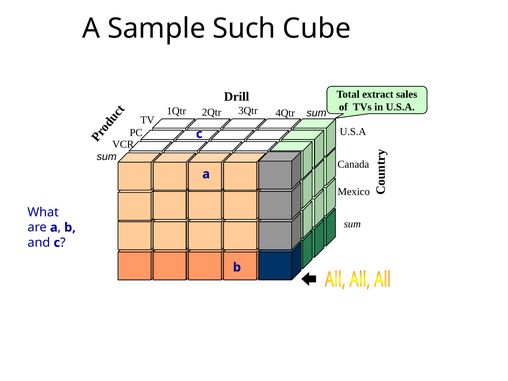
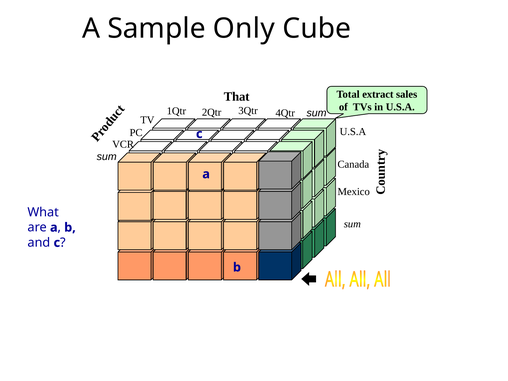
Such: Such -> Only
Drill: Drill -> That
